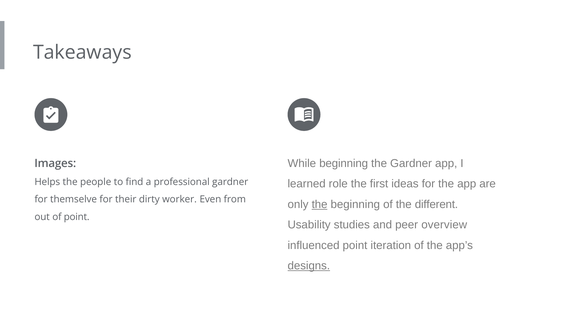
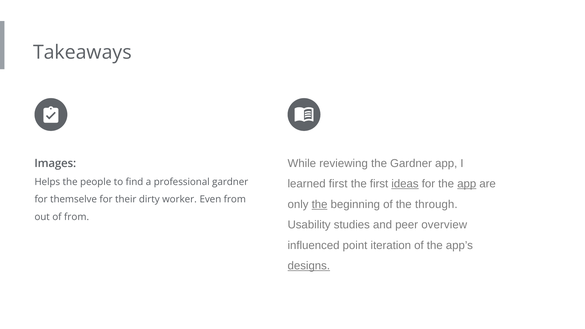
While beginning: beginning -> reviewing
learned role: role -> first
ideas underline: none -> present
app at (467, 184) underline: none -> present
different: different -> through
of point: point -> from
